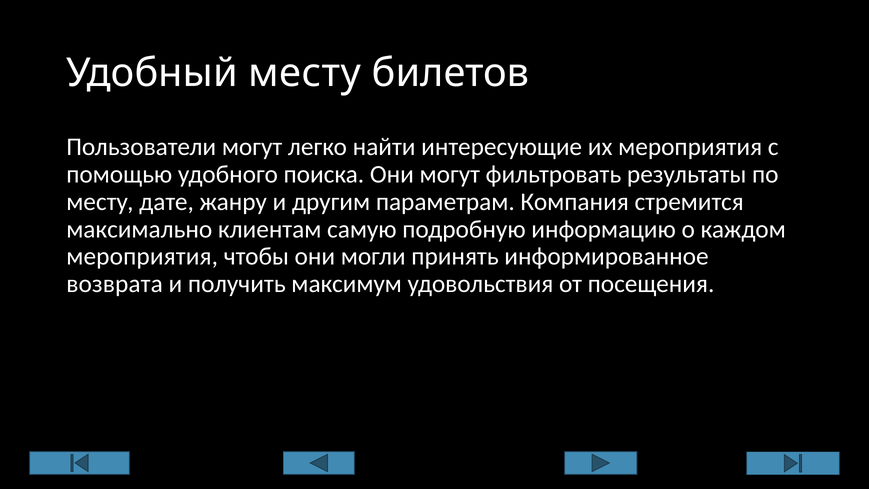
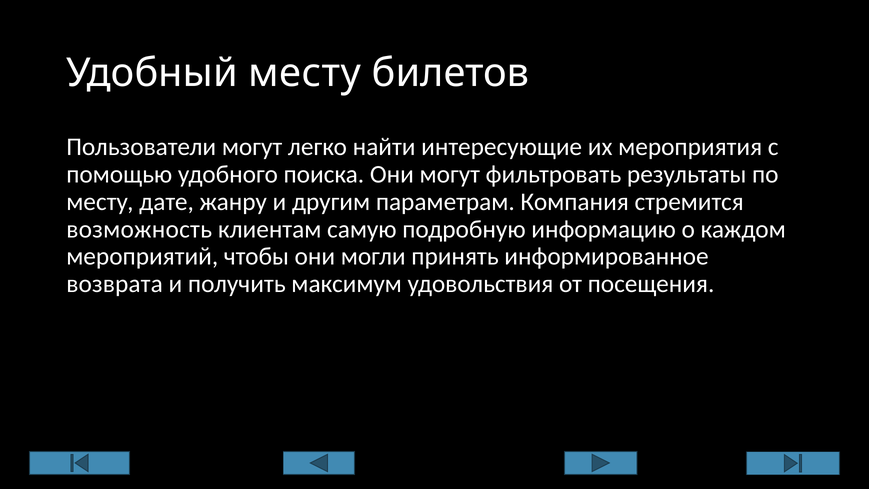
максимально: максимально -> возможность
мероприятия at (142, 256): мероприятия -> мероприятий
